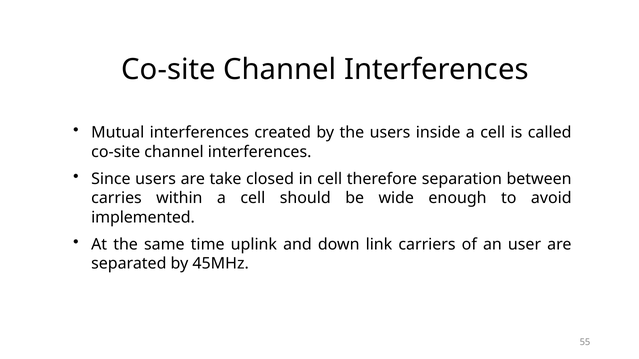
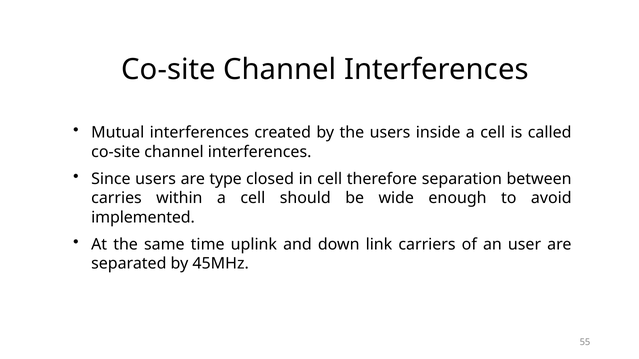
take: take -> type
